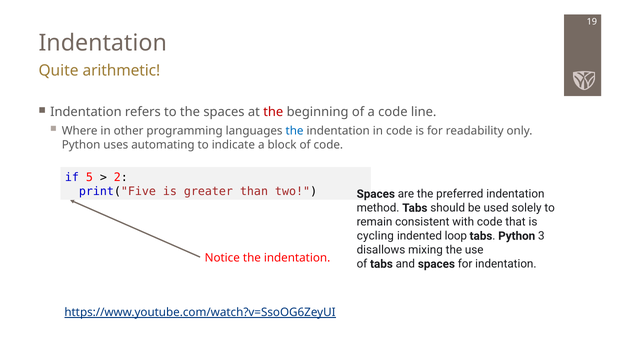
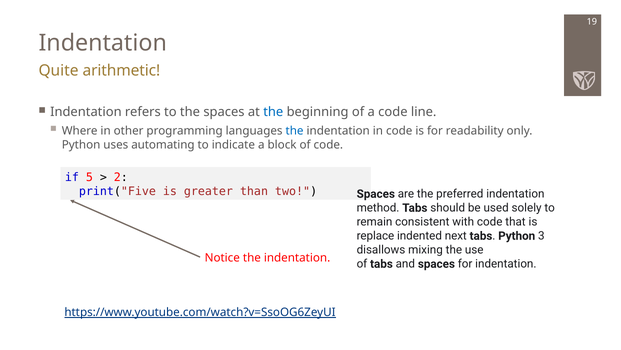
the at (273, 112) colour: red -> blue
cycling: cycling -> replace
loop: loop -> next
